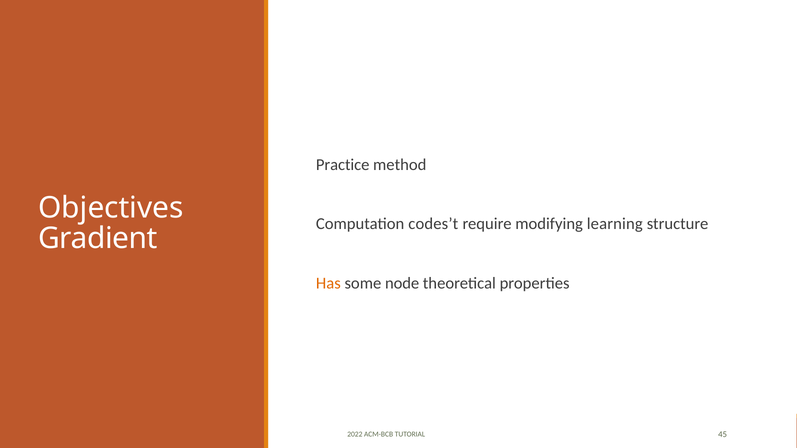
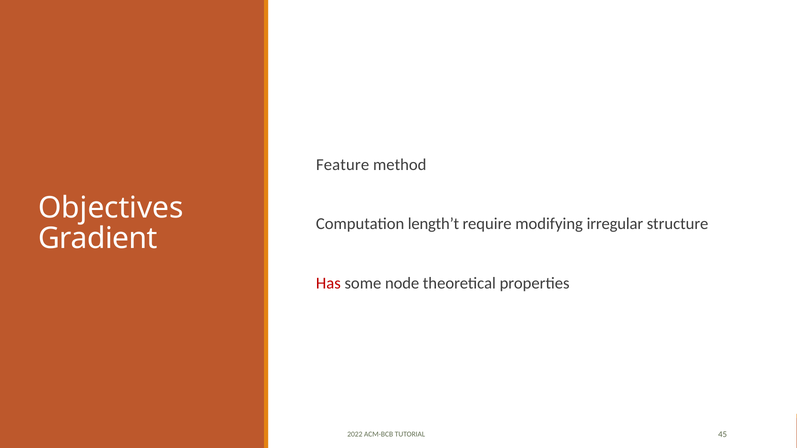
Practice: Practice -> Feature
codes’t: codes’t -> length’t
learning: learning -> irregular
Has colour: orange -> red
